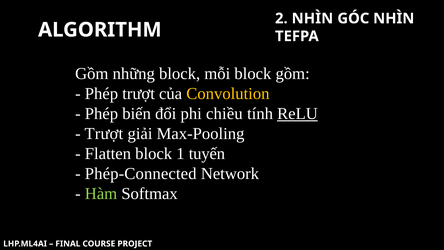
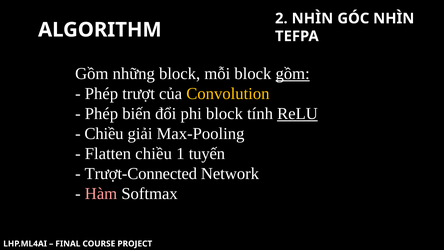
gồm at (293, 74) underline: none -> present
phi chiều: chiều -> block
Trượt at (104, 134): Trượt -> Chiều
Flatten block: block -> chiều
Phép-Connected: Phép-Connected -> Trượt-Connected
Hàm colour: light green -> pink
